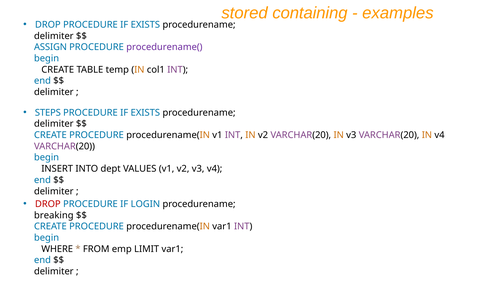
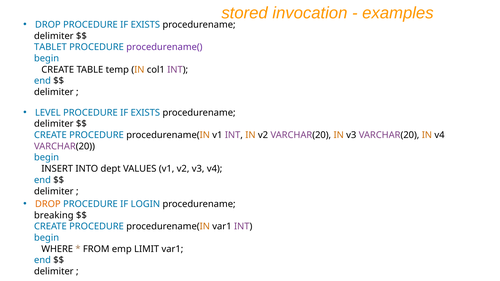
containing: containing -> invocation
ASSIGN: ASSIGN -> TABLET
STEPS: STEPS -> LEVEL
DROP at (48, 204) colour: red -> orange
